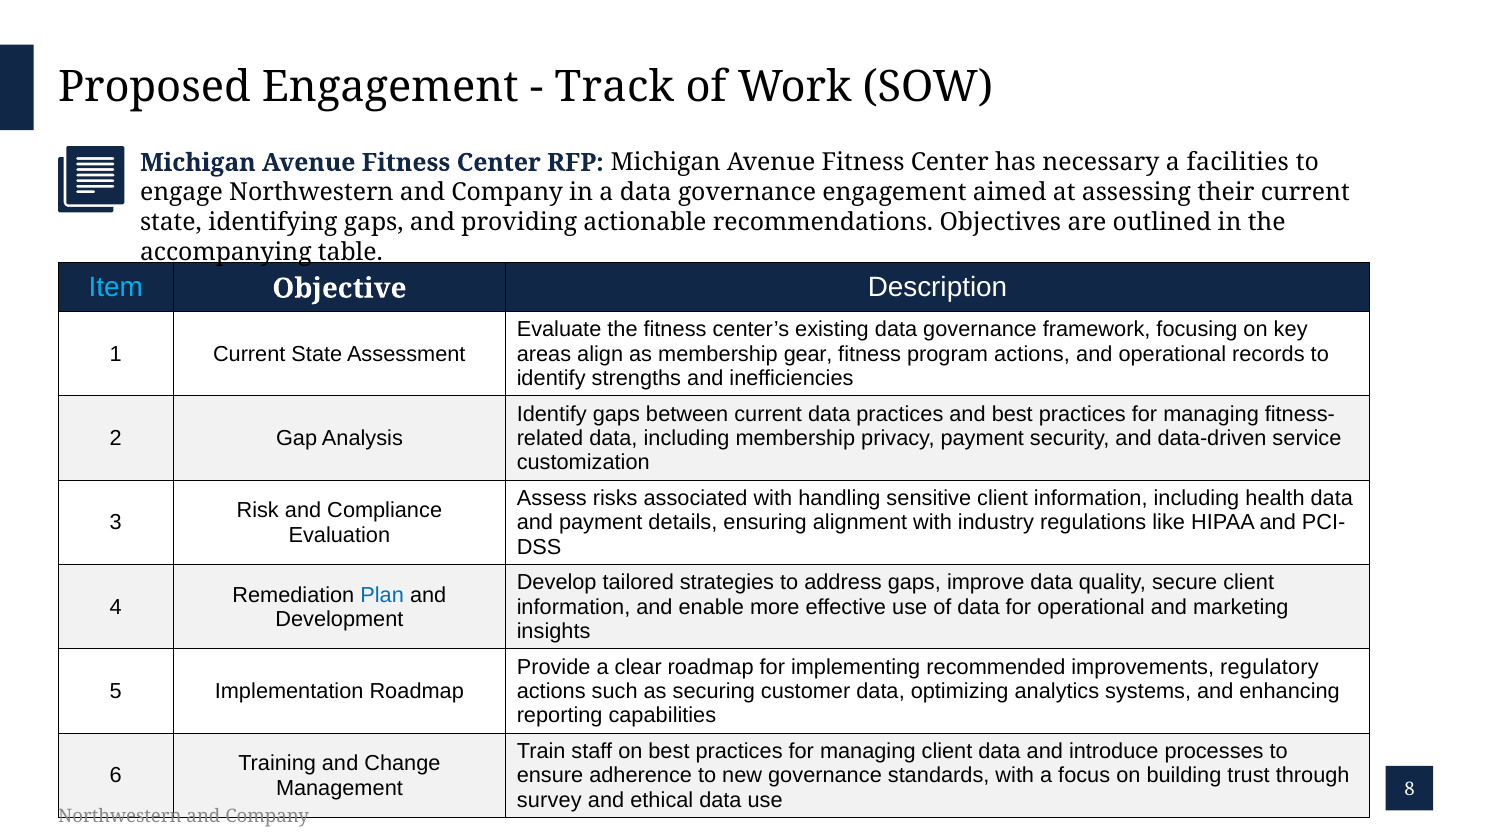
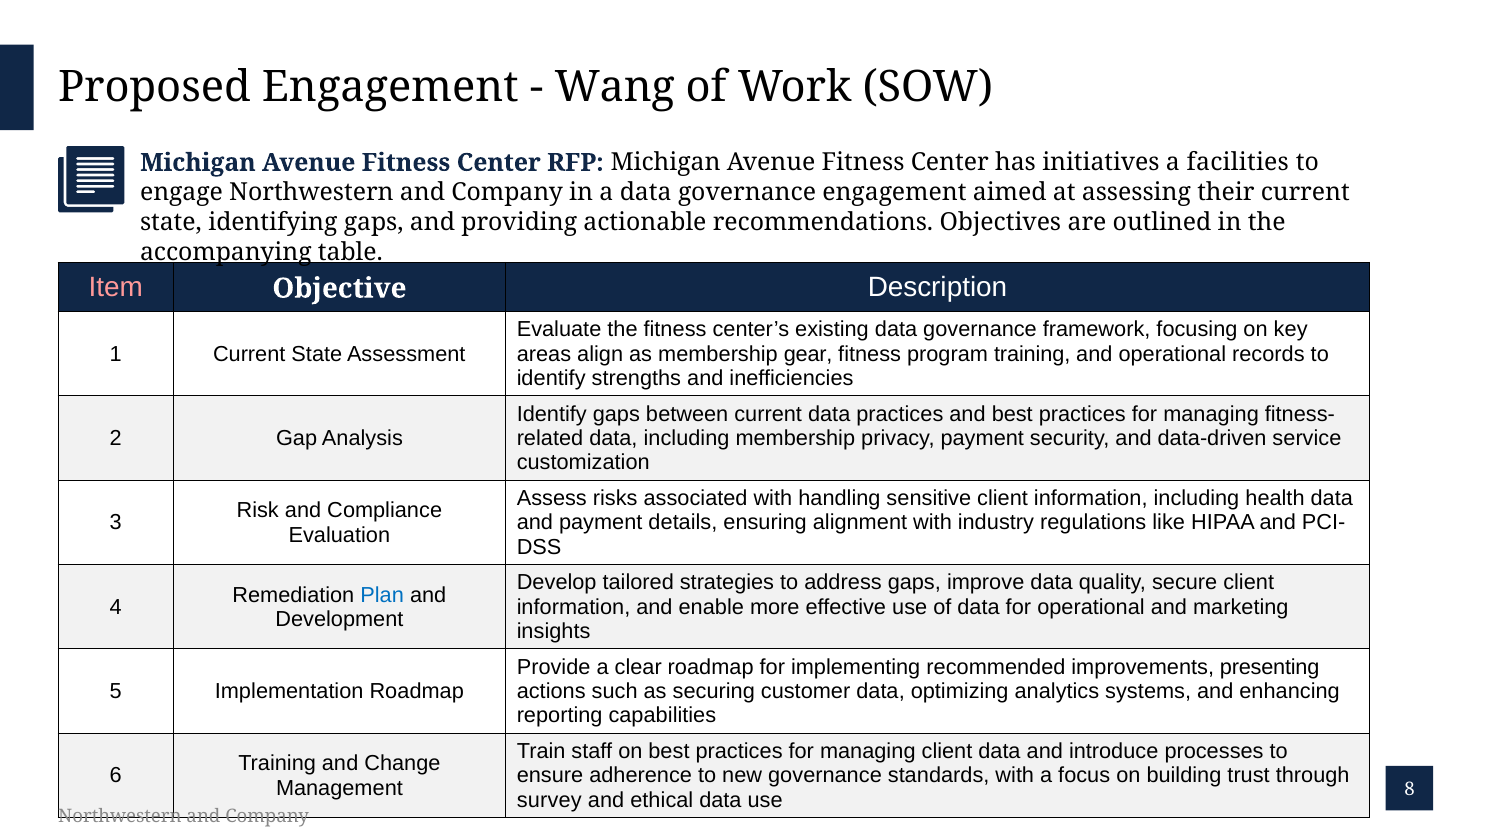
Track: Track -> Wang
necessary: necessary -> initiatives
Item colour: light blue -> pink
program actions: actions -> training
regulatory: regulatory -> presenting
